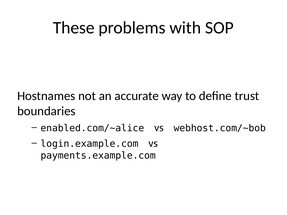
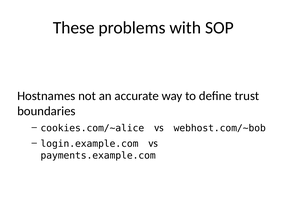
enabled.com/~alice: enabled.com/~alice -> cookies.com/~alice
